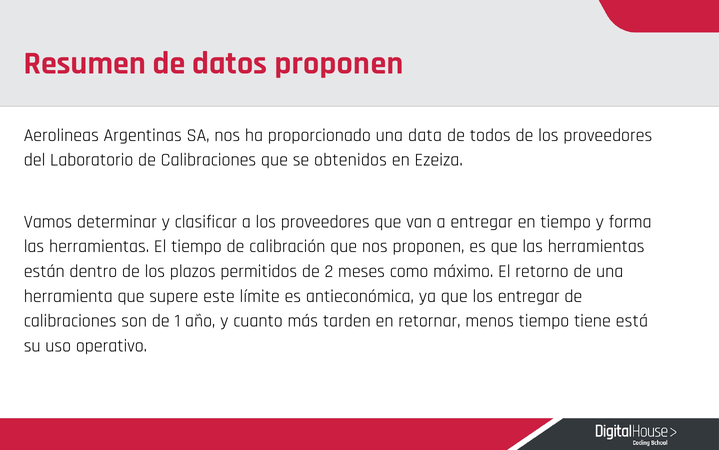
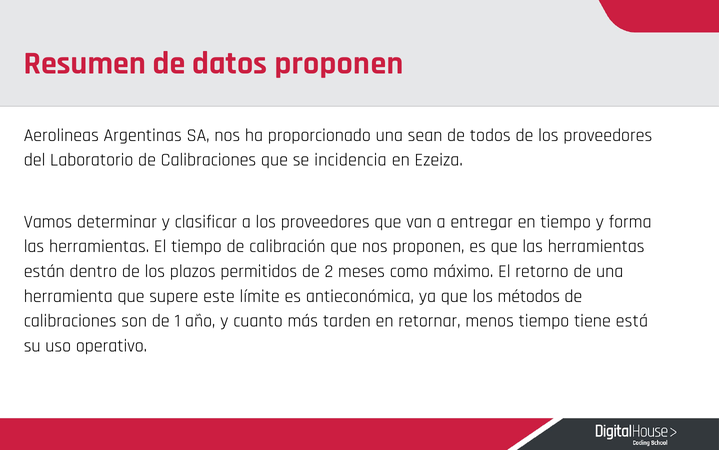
data: data -> sean
obtenidos: obtenidos -> incidencia
los entregar: entregar -> métodos
